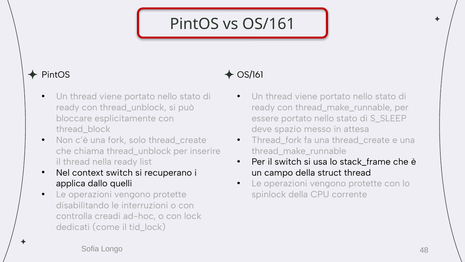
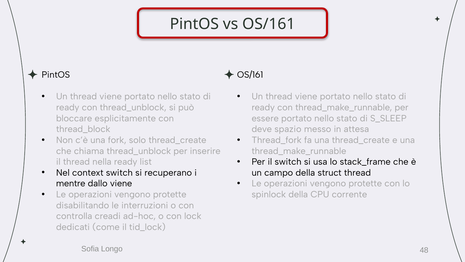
applica: applica -> mentre
dallo quelli: quelli -> viene
